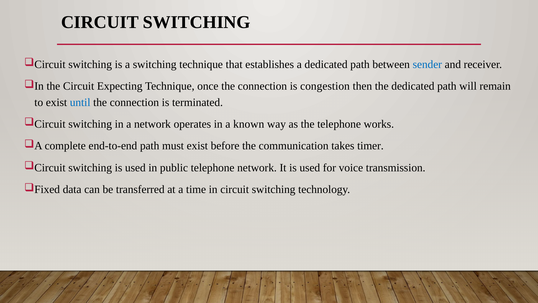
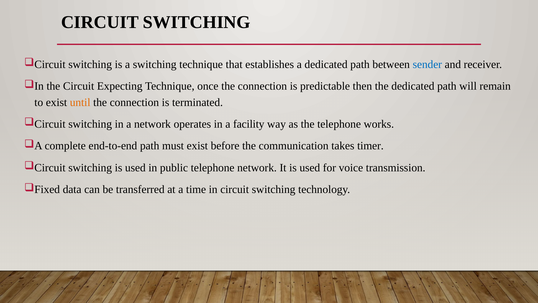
congestion: congestion -> predictable
until colour: blue -> orange
known: known -> facility
